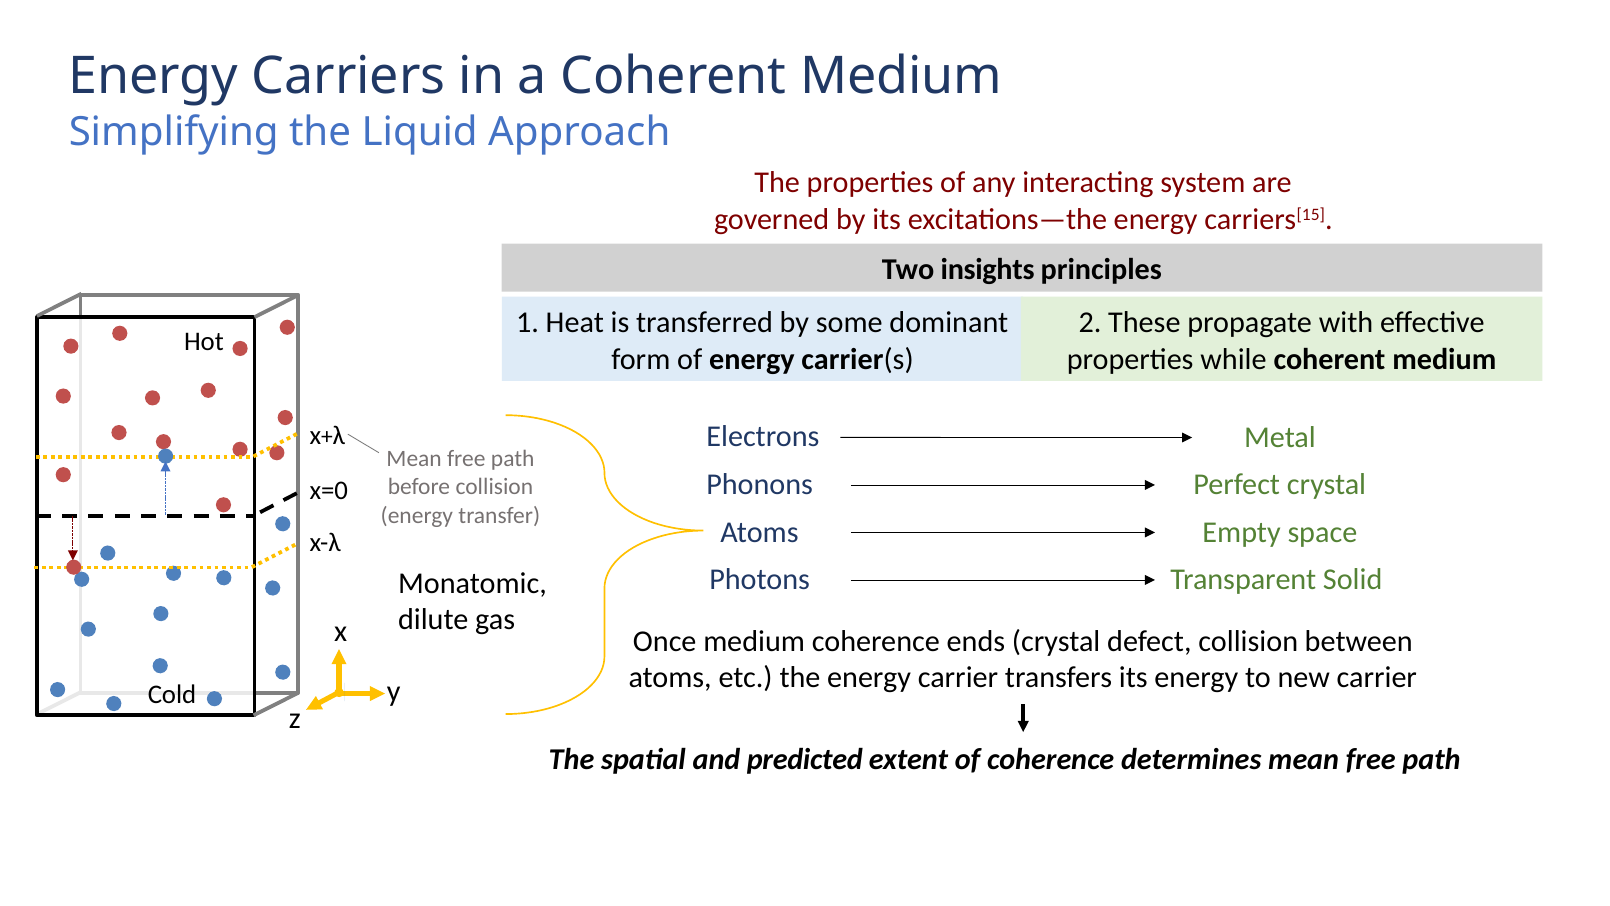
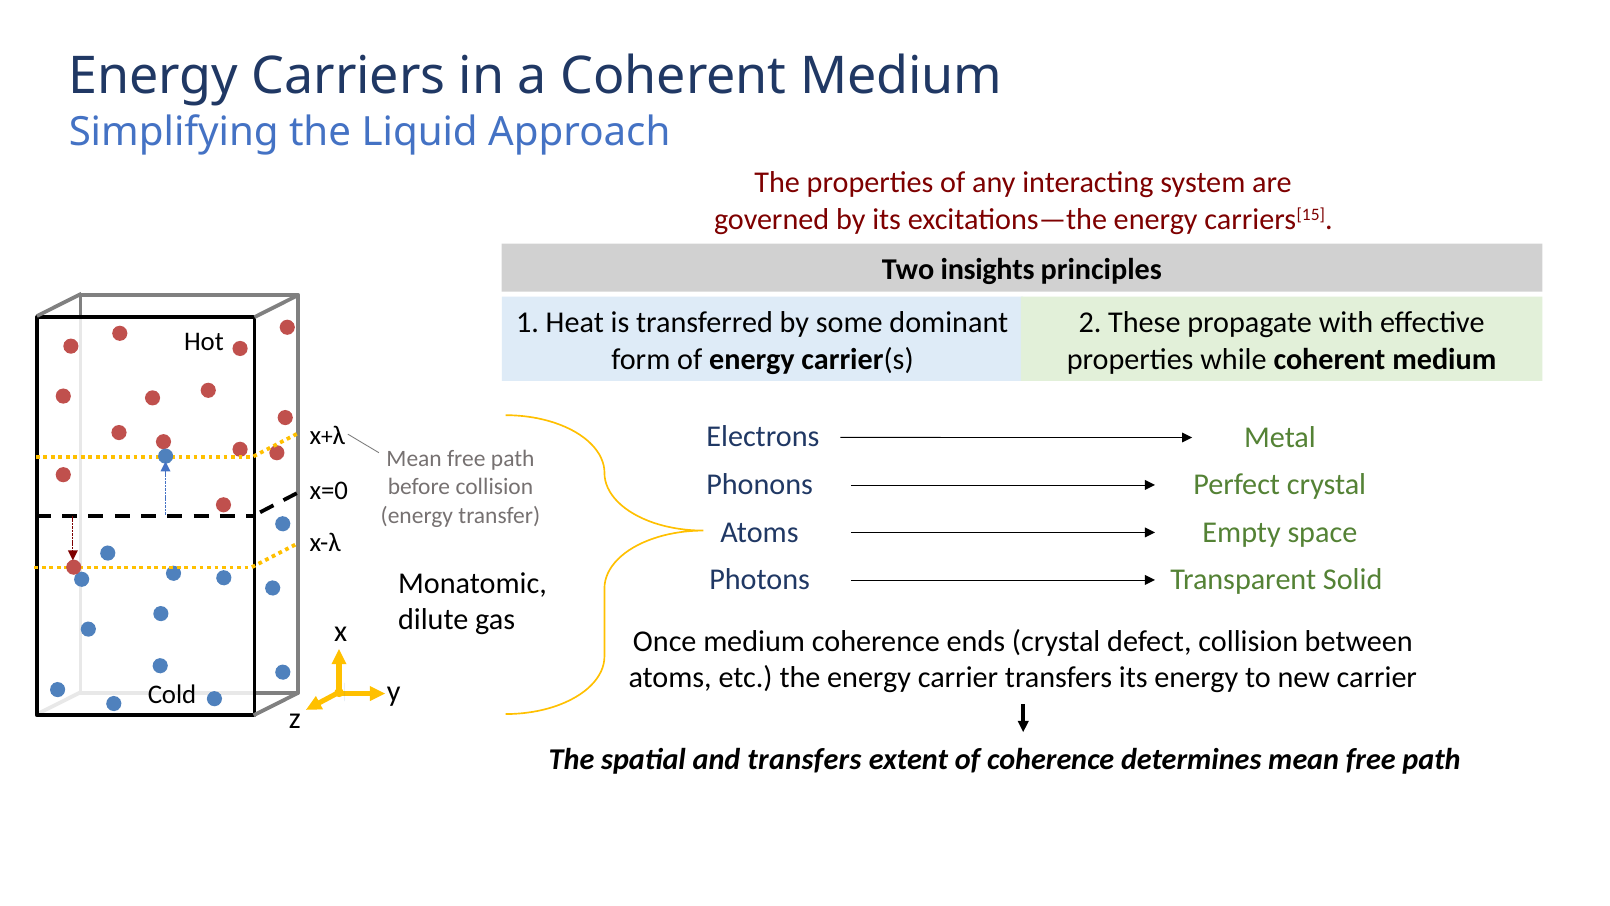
and predicted: predicted -> transfers
